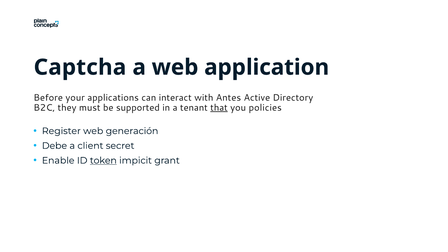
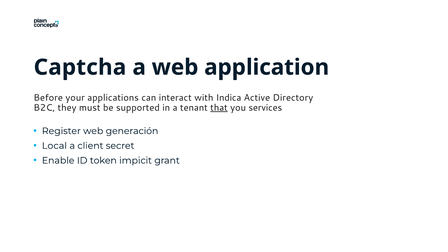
Antes: Antes -> Indica
policies: policies -> services
Debe: Debe -> Local
token underline: present -> none
